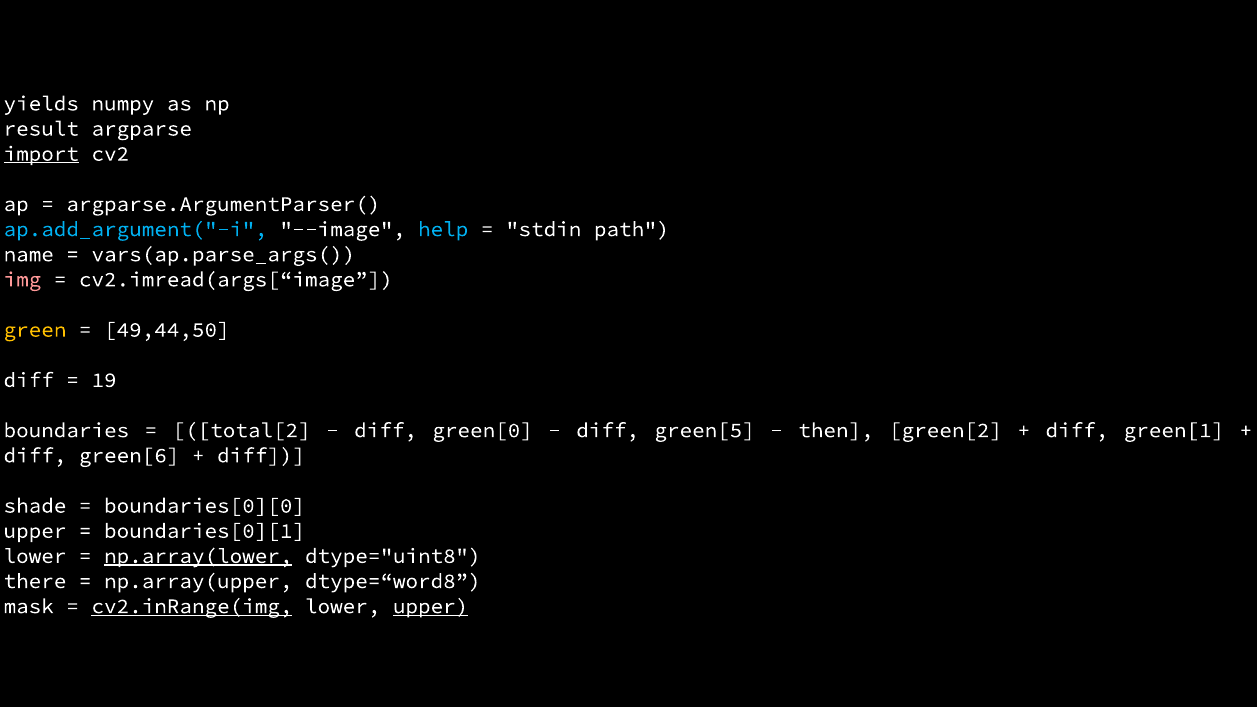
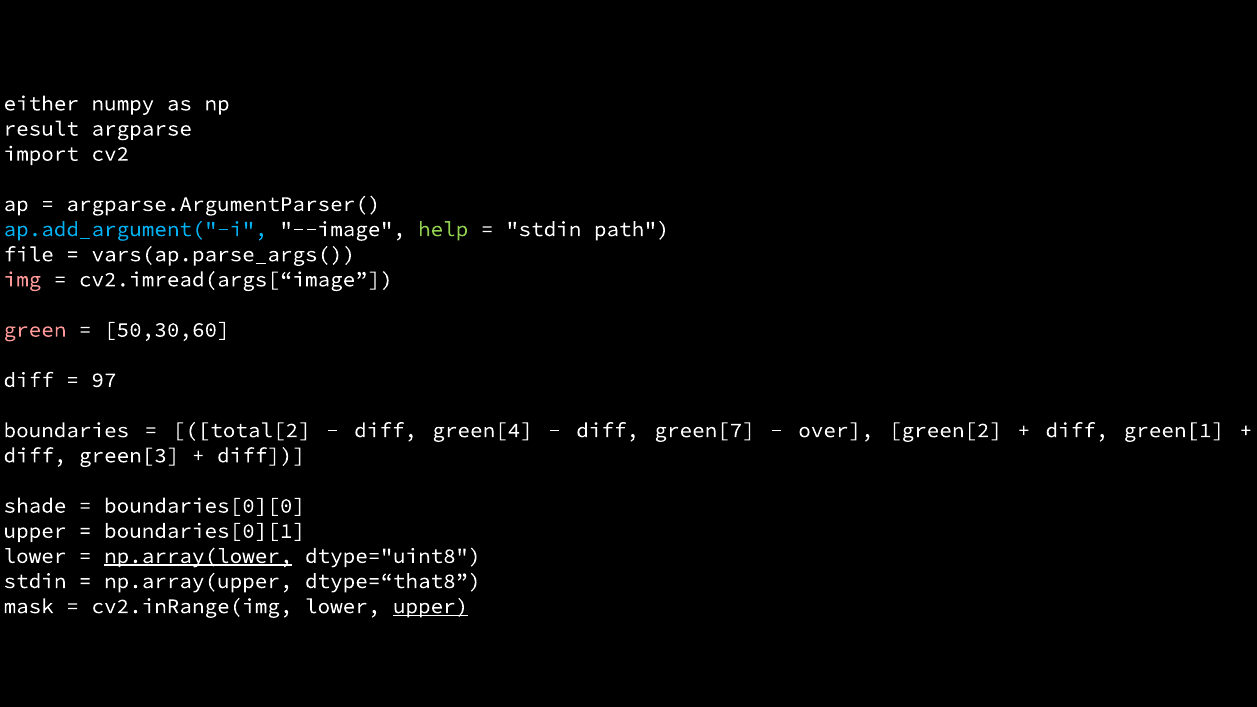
yields: yields -> either
import underline: present -> none
help colour: light blue -> light green
name: name -> file
green colour: yellow -> pink
49,44,50: 49,44,50 -> 50,30,60
19: 19 -> 97
green[0: green[0 -> green[4
green[5: green[5 -> green[7
then: then -> over
green[6: green[6 -> green[3
there at (35, 581): there -> stdin
dtype=“word8: dtype=“word8 -> dtype=“that8
cv2.inRange(img underline: present -> none
